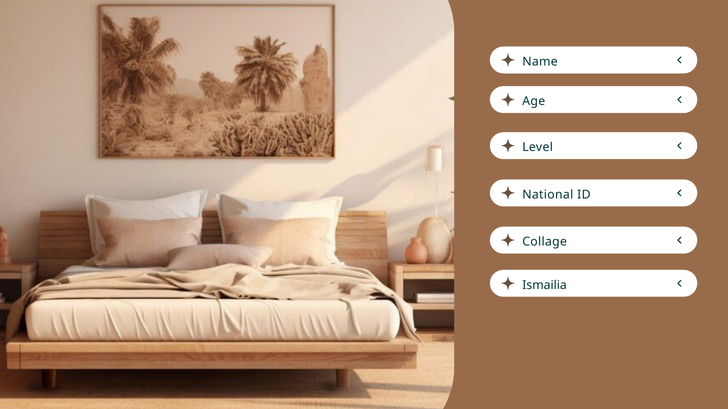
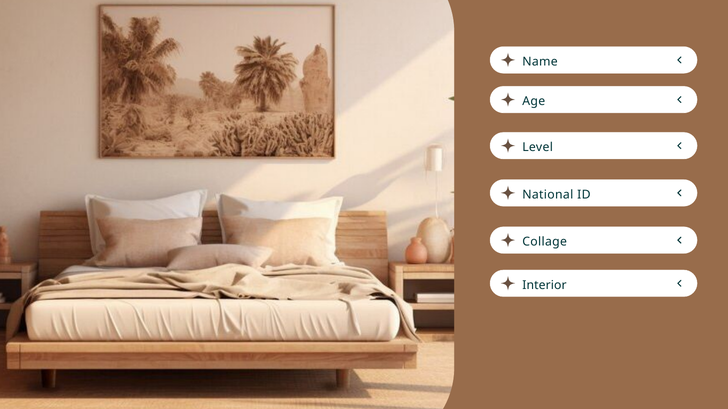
Ismailia: Ismailia -> Interior
